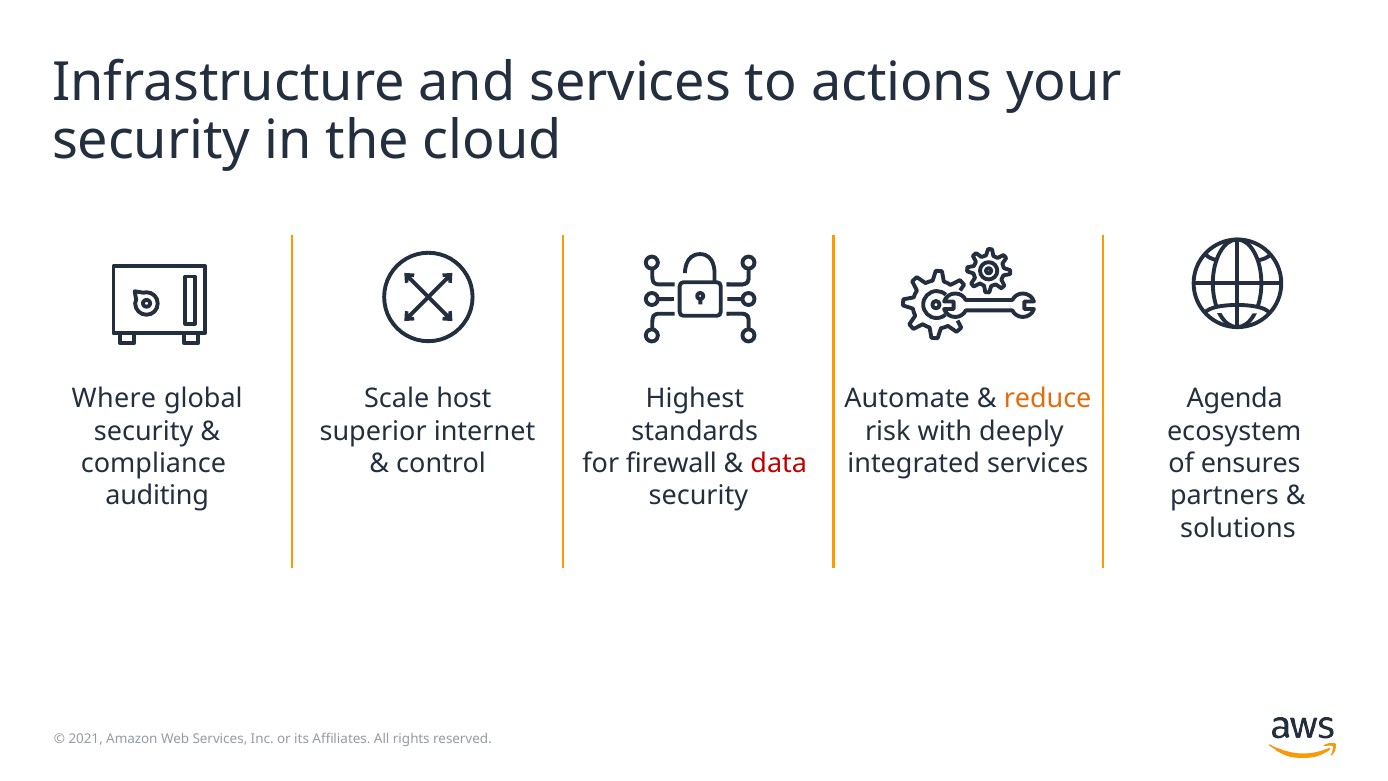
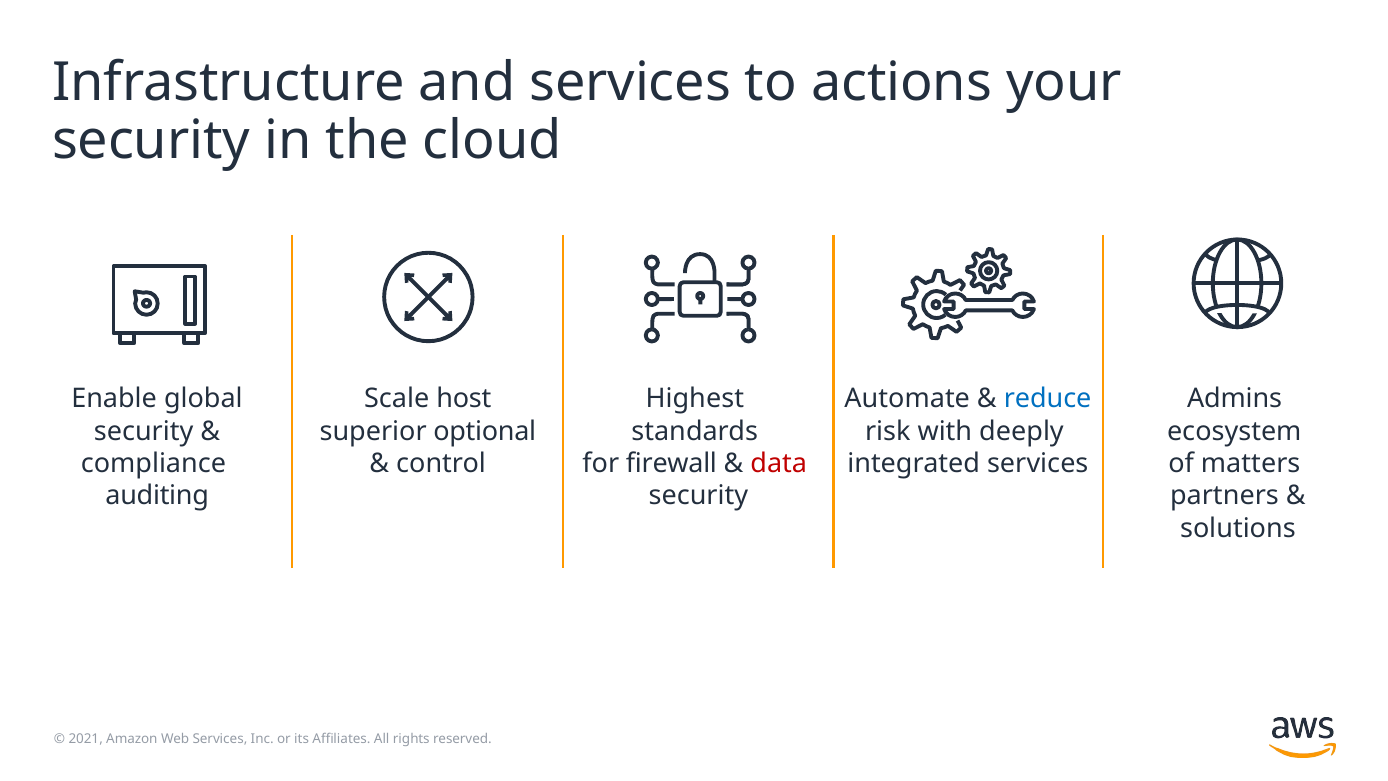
Where: Where -> Enable
reduce colour: orange -> blue
Agenda: Agenda -> Admins
internet: internet -> optional
ensures: ensures -> matters
